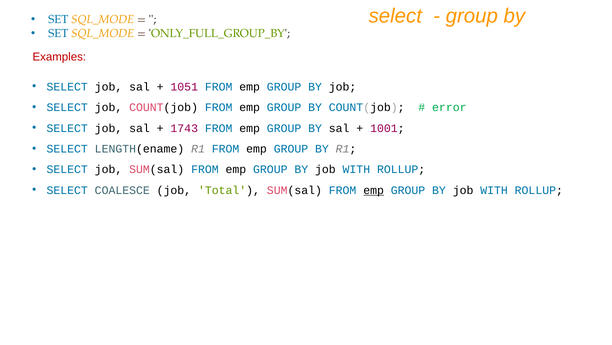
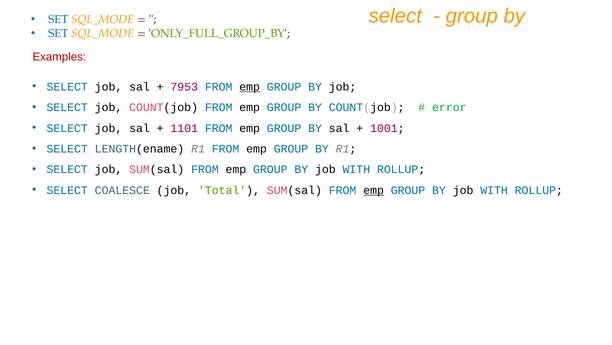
1051: 1051 -> 7953
emp at (250, 87) underline: none -> present
1743: 1743 -> 1101
